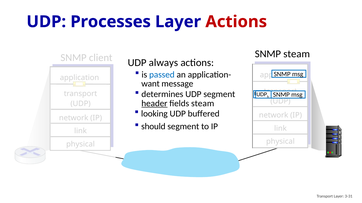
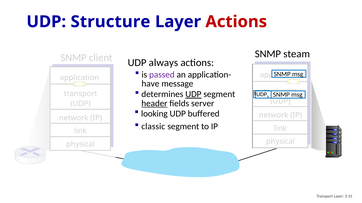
Processes: Processes -> Structure
passed colour: blue -> purple
want: want -> have
UDP at (193, 95) underline: none -> present
fields steam: steam -> server
should: should -> classic
